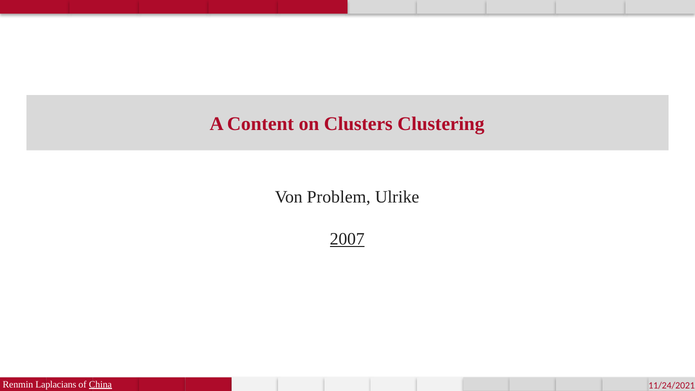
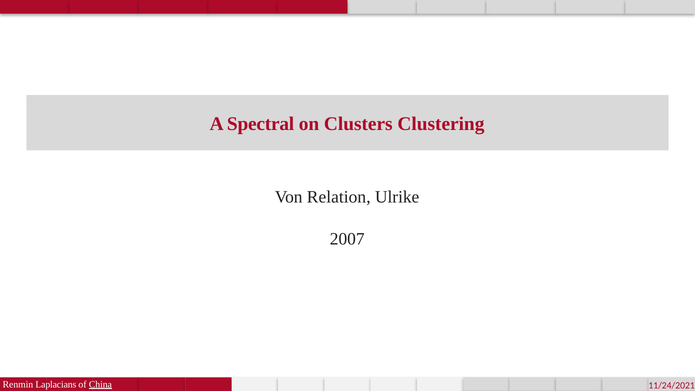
Content: Content -> Spectral
Problem: Problem -> Relation
2007 underline: present -> none
